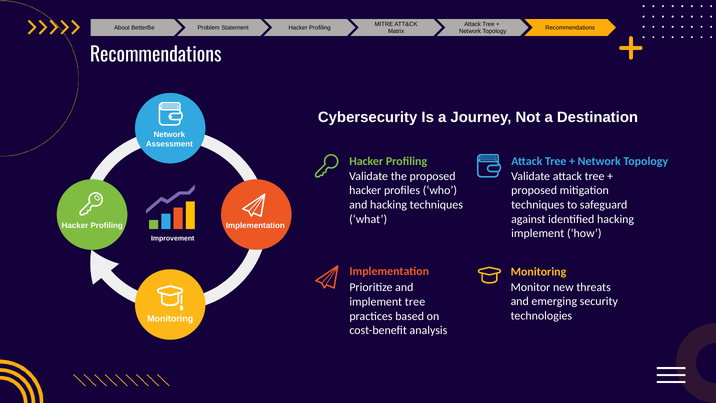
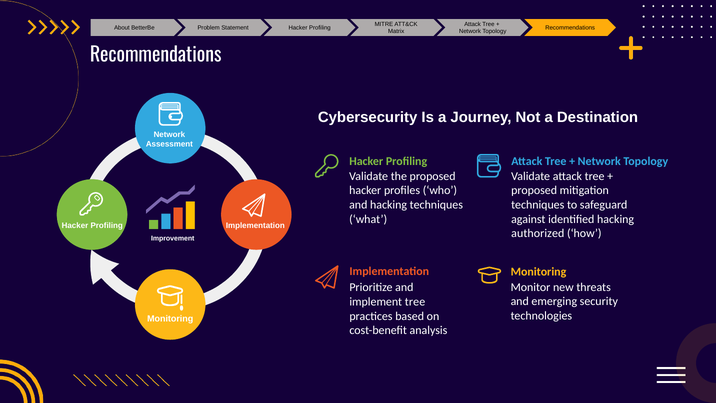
implement at (538, 233): implement -> authorized
